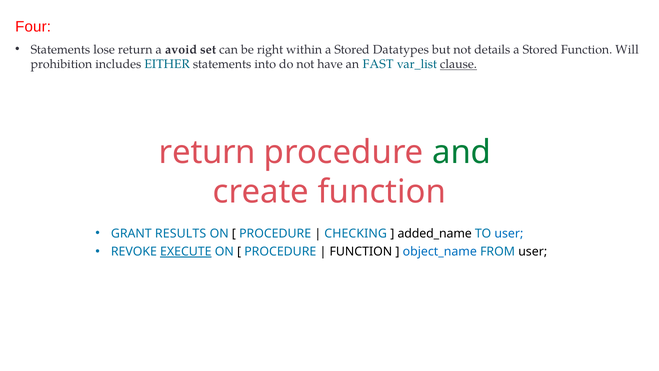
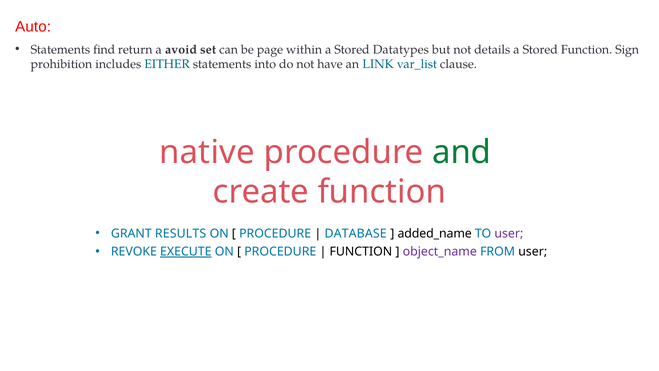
Four: Four -> Auto
lose: lose -> find
right: right -> page
Will: Will -> Sign
FAST: FAST -> LINK
clause underline: present -> none
return at (207, 152): return -> native
CHECKING: CHECKING -> DATABASE
user at (509, 233) colour: blue -> purple
object_name colour: blue -> purple
